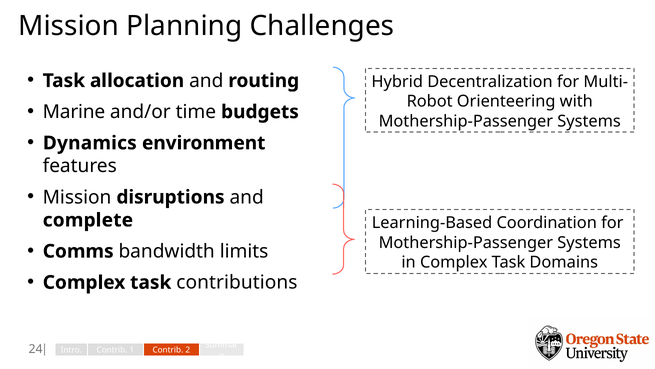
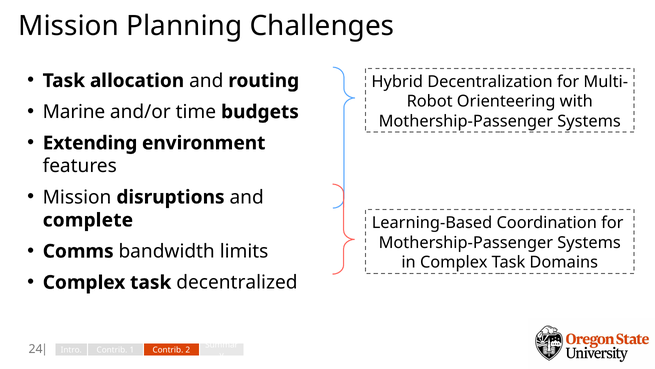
Dynamics: Dynamics -> Extending
contributions: contributions -> decentralized
